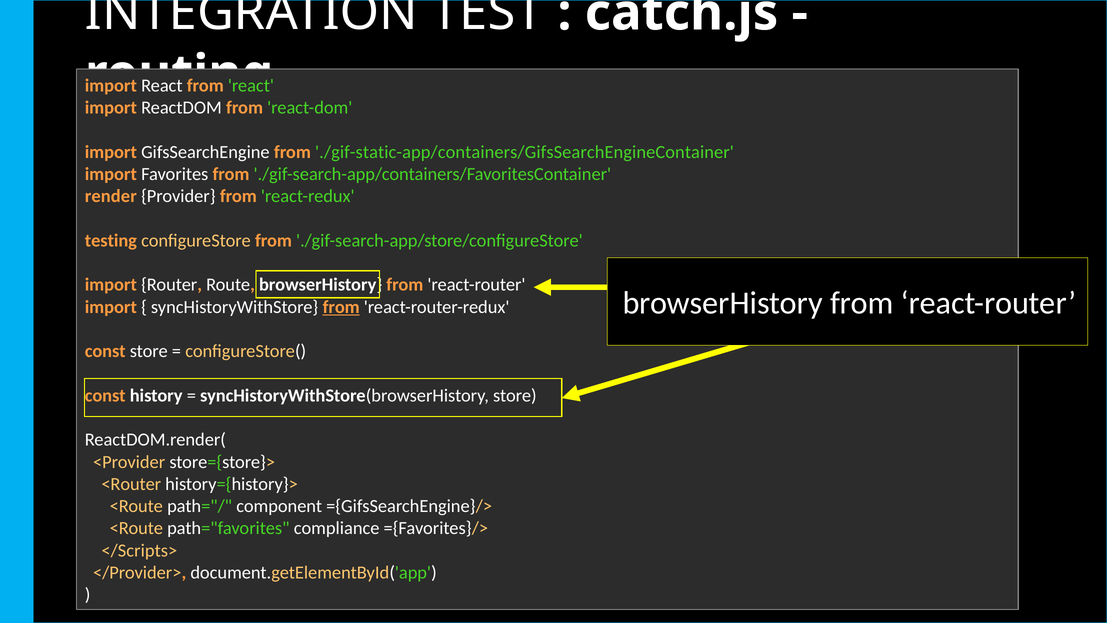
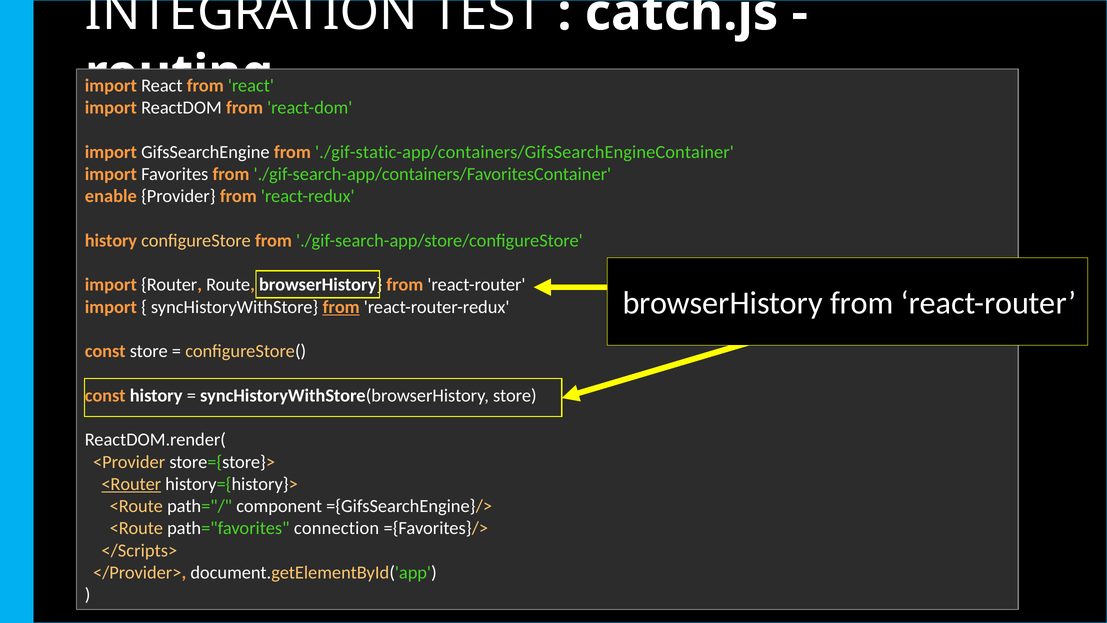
render: render -> enable
testing at (111, 240): testing -> history
<Router underline: none -> present
compliance: compliance -> connection
